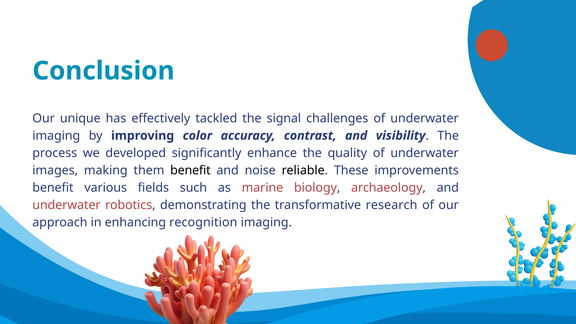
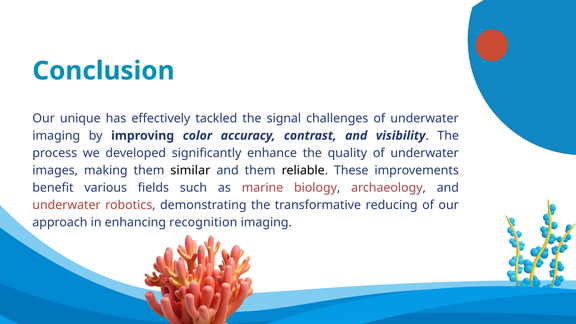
them benefit: benefit -> similar
and noise: noise -> them
research: research -> reducing
